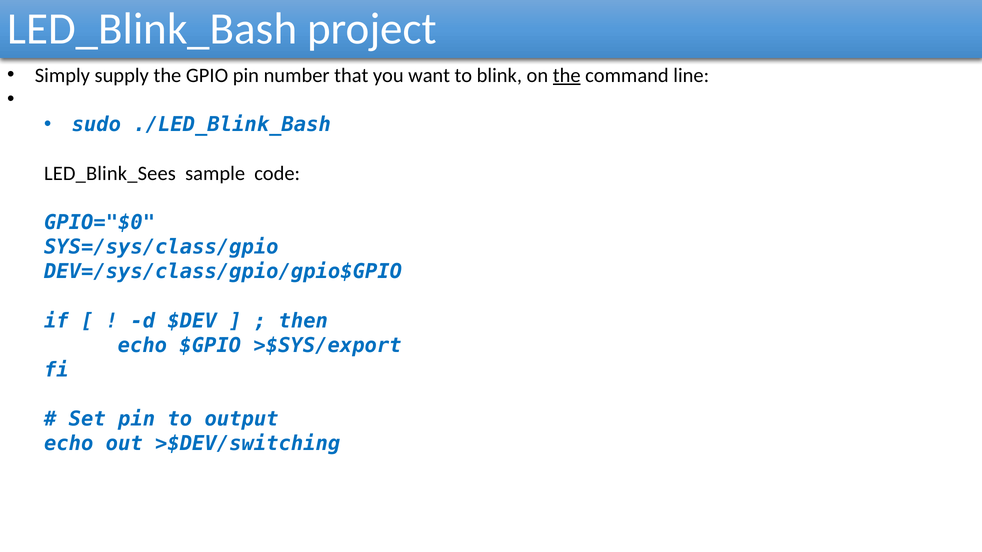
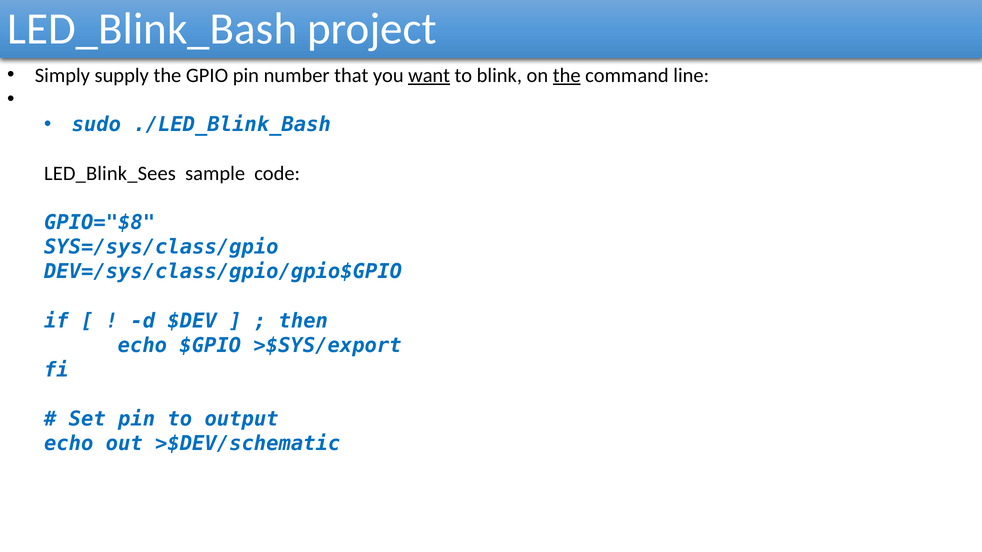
want underline: none -> present
GPIO="$0: GPIO="$0 -> GPIO="$8
>$DEV/switching: >$DEV/switching -> >$DEV/schematic
